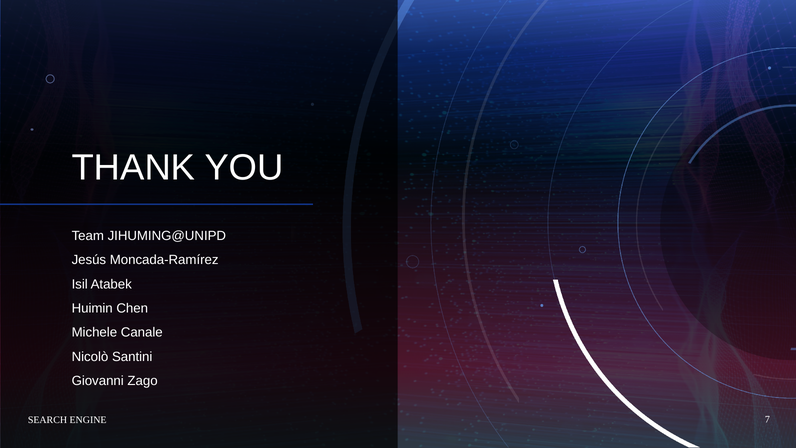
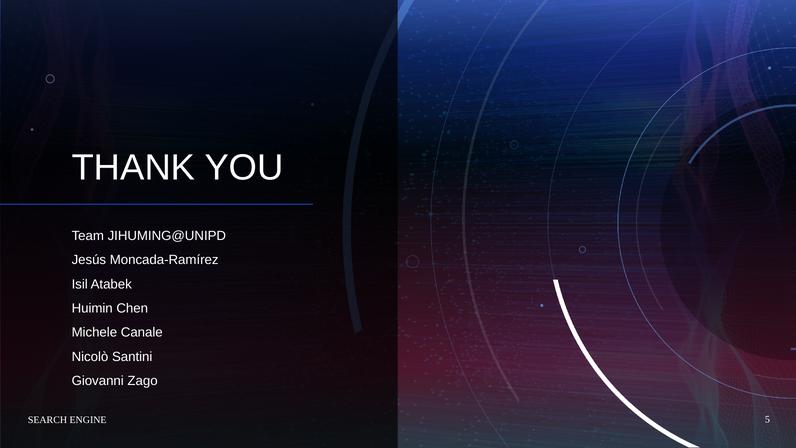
7: 7 -> 5
